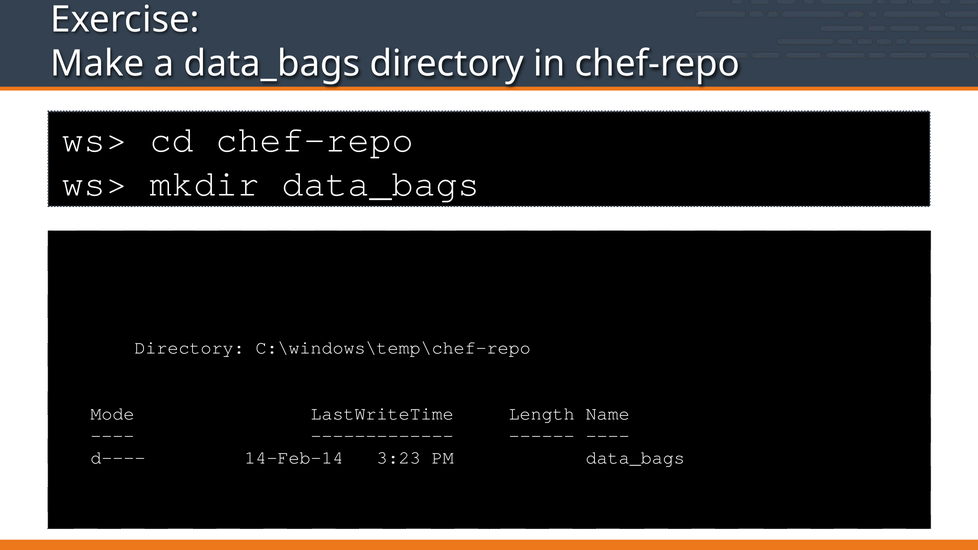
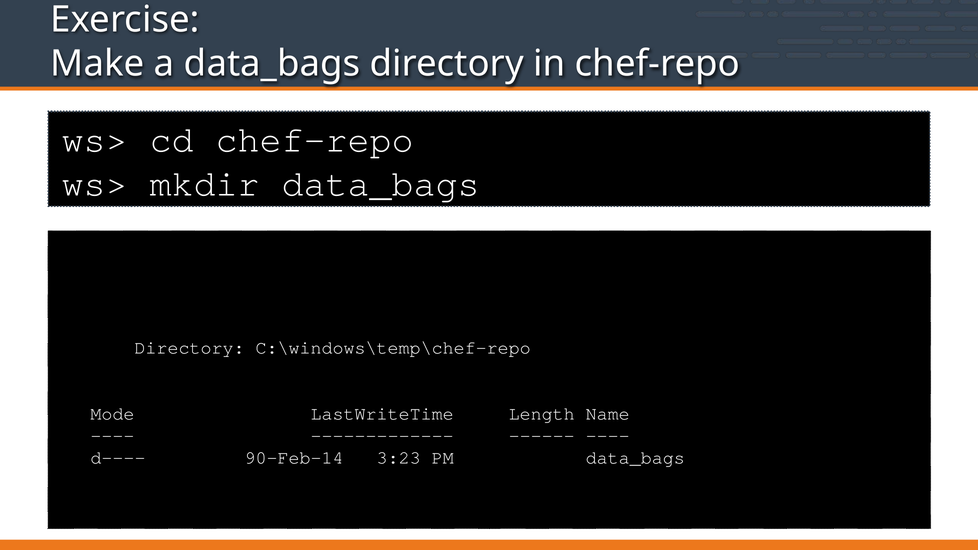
14-Feb-14: 14-Feb-14 -> 90-Feb-14
